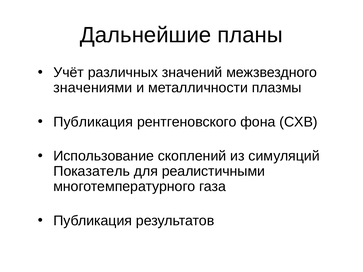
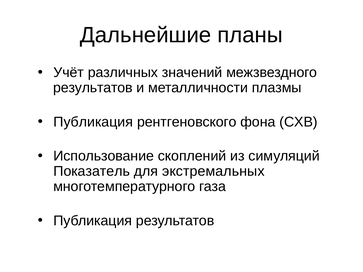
значениями at (93, 88): значениями -> результатов
реалистичными: реалистичными -> экстремальных
